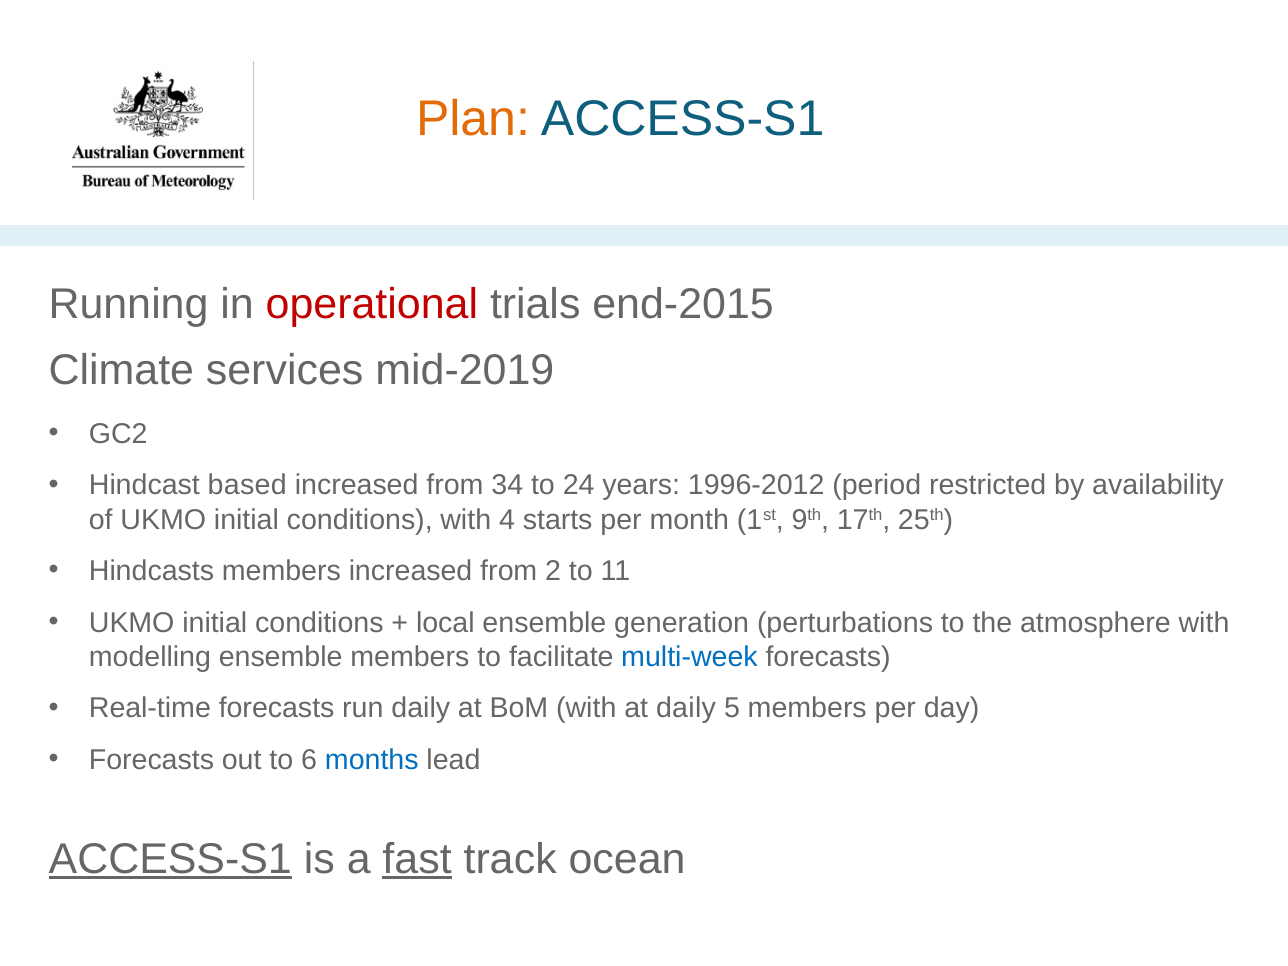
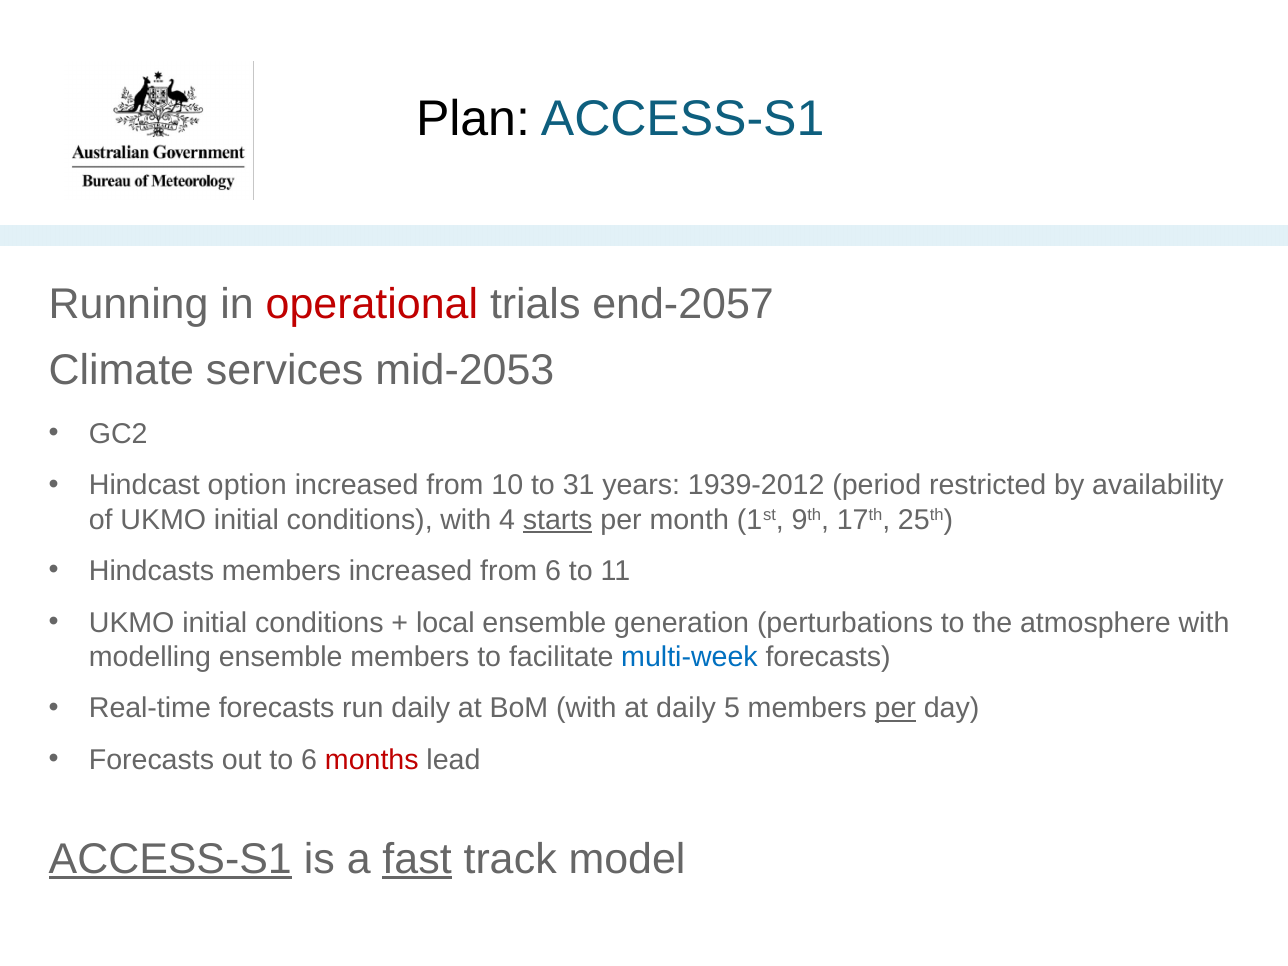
Plan colour: orange -> black
end-2015: end-2015 -> end-2057
mid-2019: mid-2019 -> mid-2053
based: based -> option
34: 34 -> 10
24: 24 -> 31
1996-2012: 1996-2012 -> 1939-2012
starts underline: none -> present
from 2: 2 -> 6
per at (895, 708) underline: none -> present
months colour: blue -> red
ocean: ocean -> model
